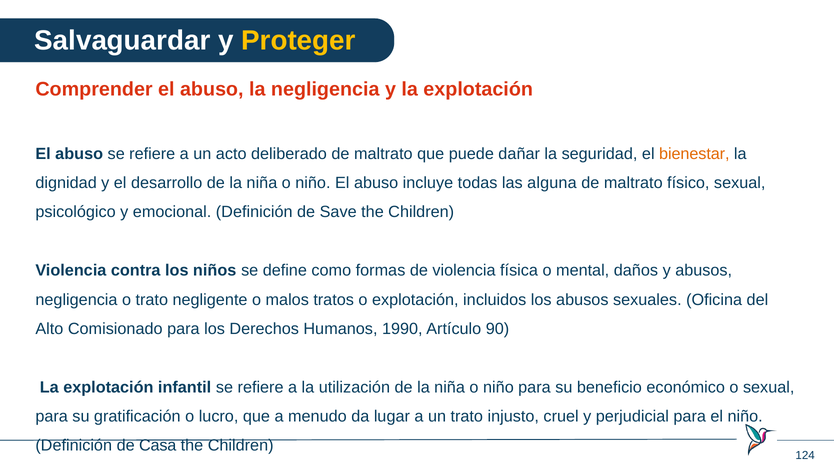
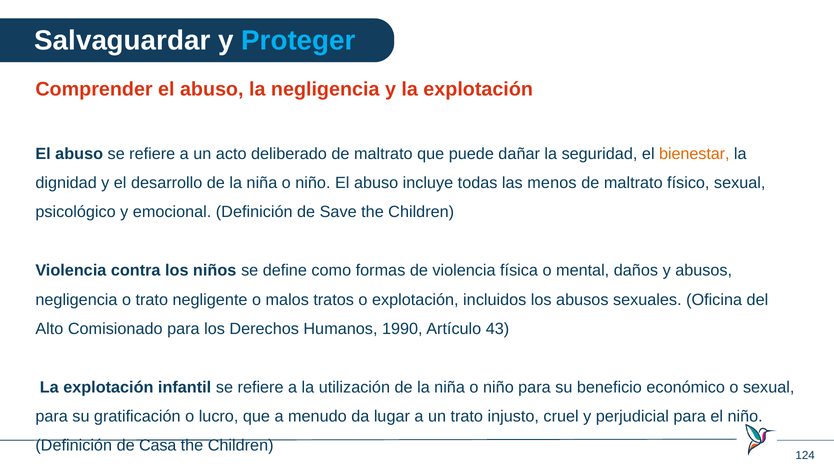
Proteger colour: yellow -> light blue
alguna: alguna -> menos
90: 90 -> 43
